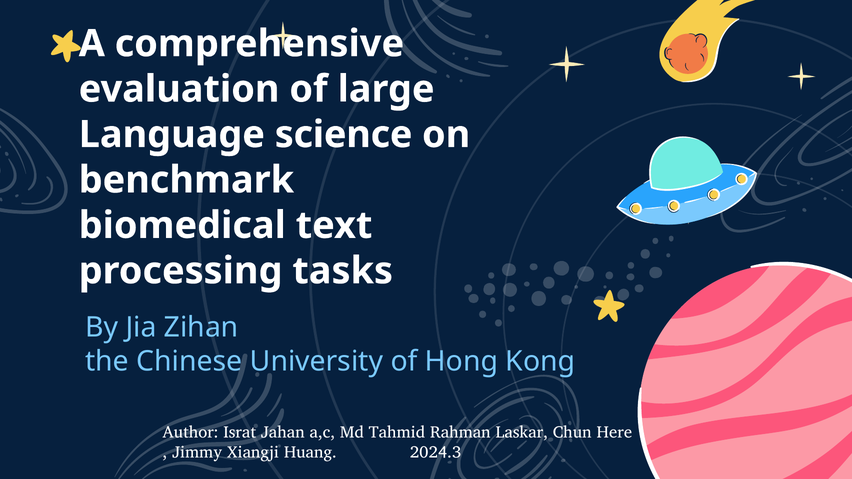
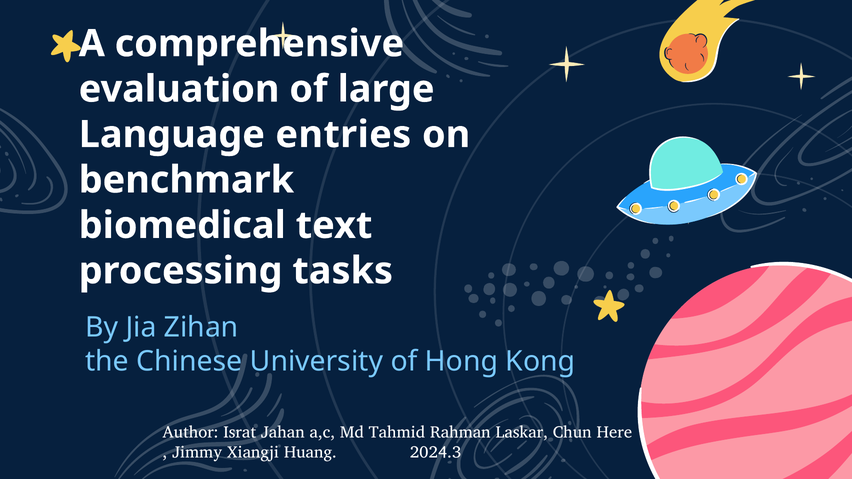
science: science -> entries
